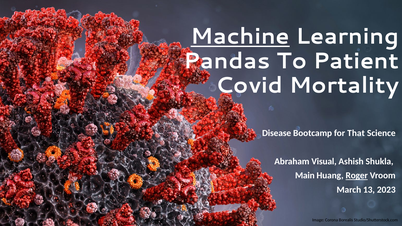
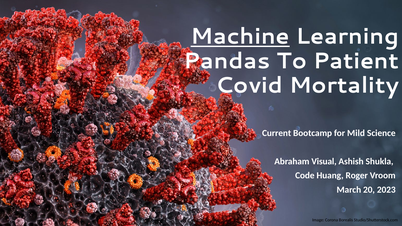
Disease: Disease -> Current
That: That -> Mild
Main: Main -> Code
Roger underline: present -> none
13: 13 -> 20
